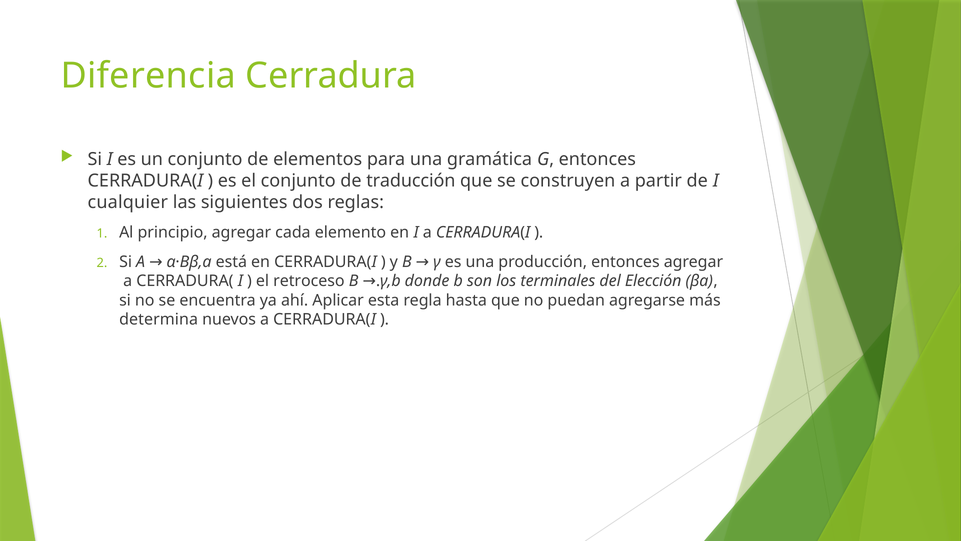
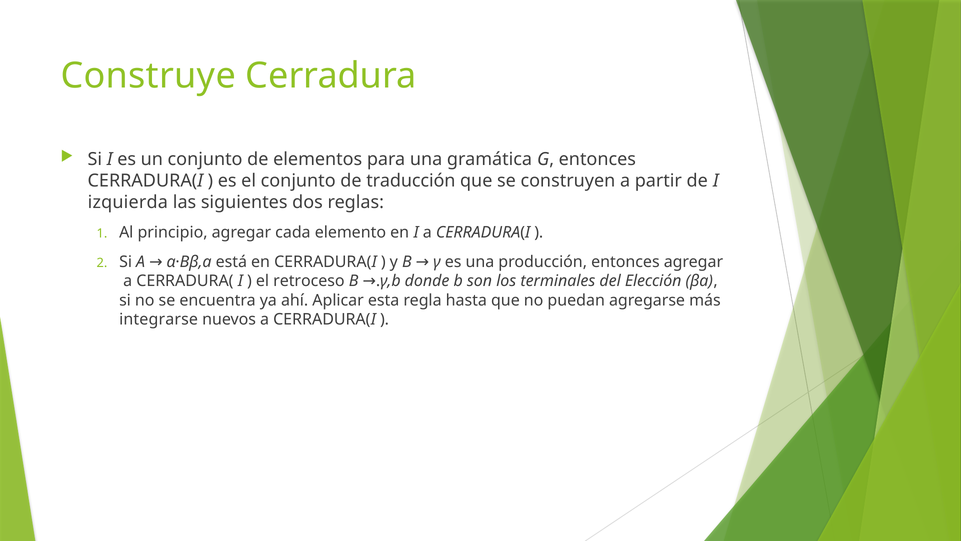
Diferencia: Diferencia -> Construye
cualquier: cualquier -> izquierda
determina: determina -> integrarse
